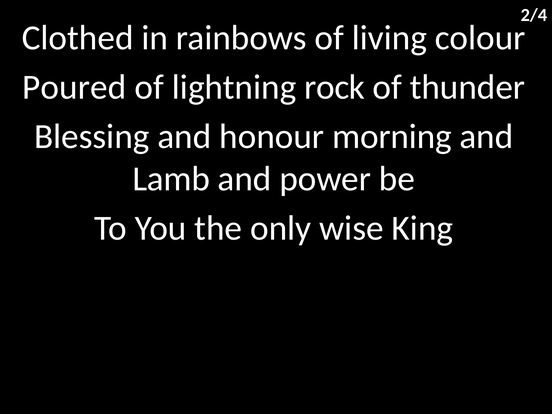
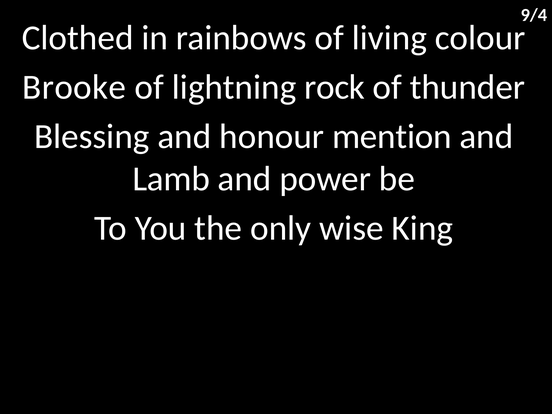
2/4: 2/4 -> 9/4
Poured: Poured -> Brooke
morning: morning -> mention
